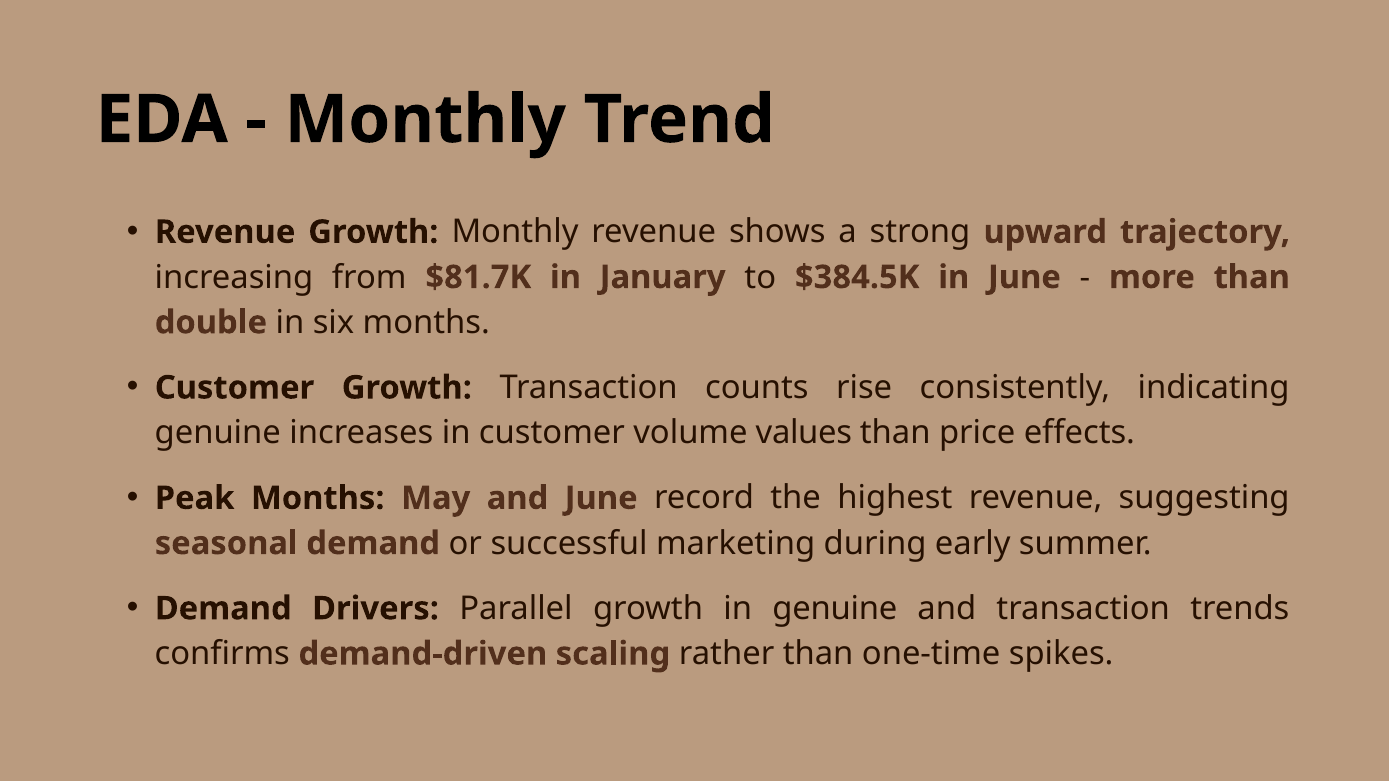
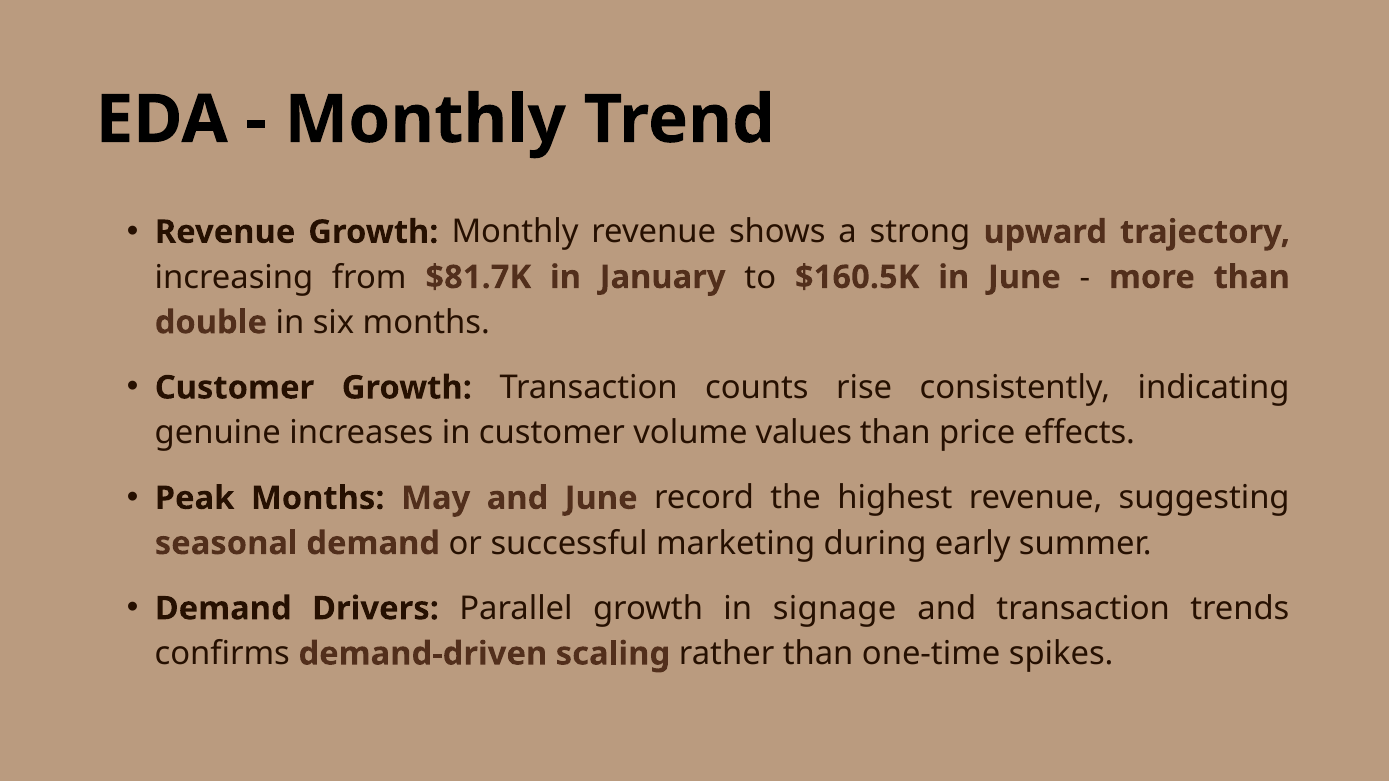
$384.5K: $384.5K -> $160.5K
in genuine: genuine -> signage
